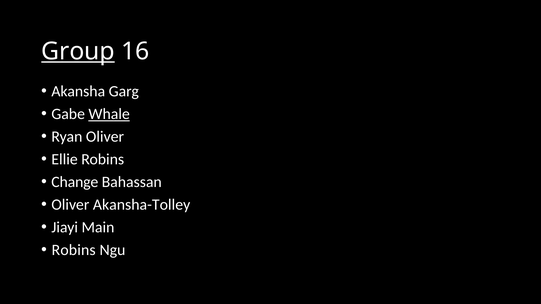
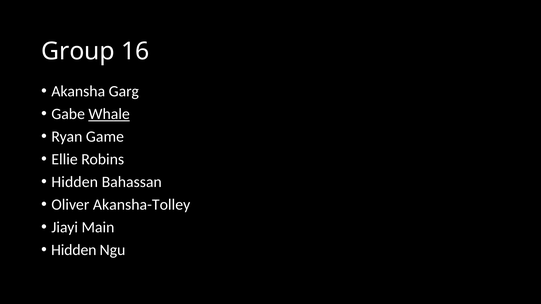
Group underline: present -> none
Ryan Oliver: Oliver -> Game
Change at (75, 182): Change -> Hidden
Robins at (74, 250): Robins -> Hidden
